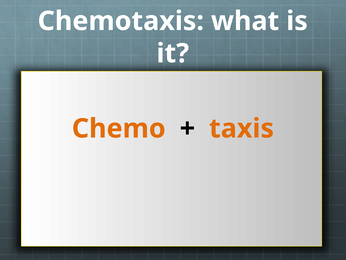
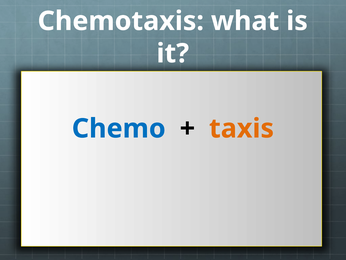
Chemo colour: orange -> blue
